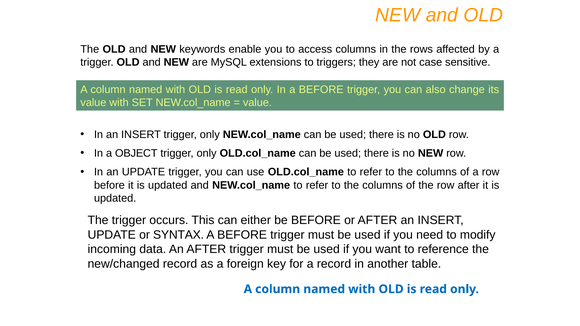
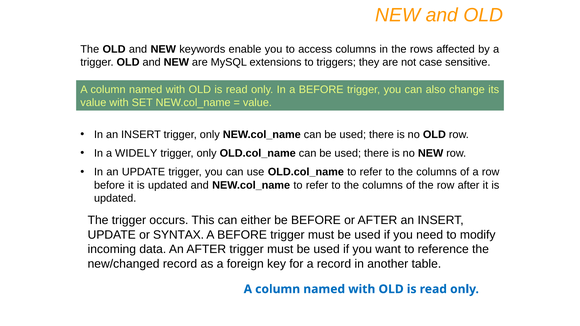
OBJECT: OBJECT -> WIDELY
